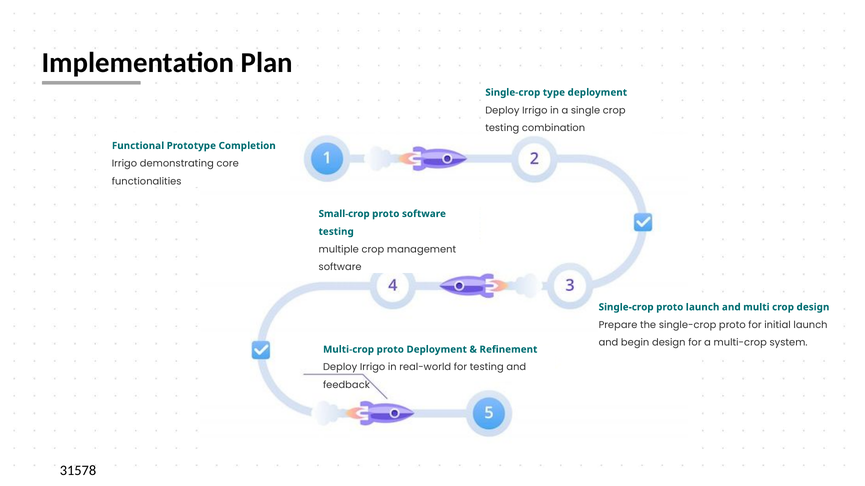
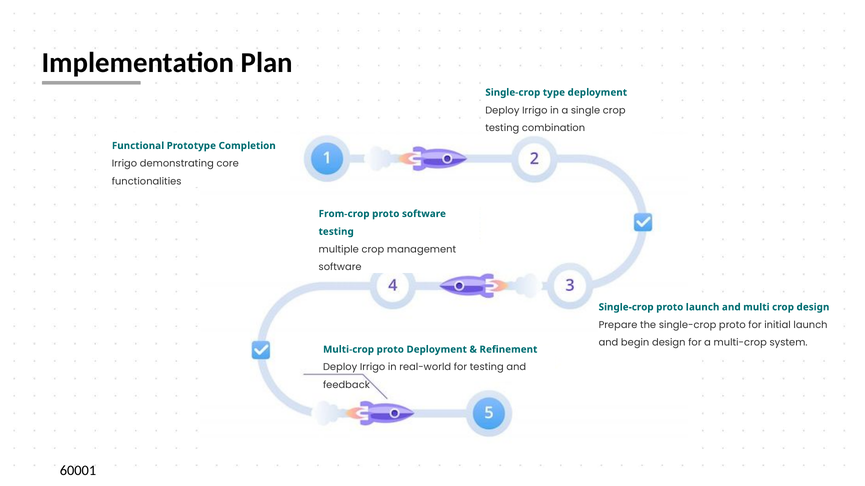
Small-crop: Small-crop -> From-crop
31578: 31578 -> 60001
